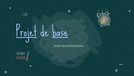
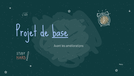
Projet underline: present -> none
